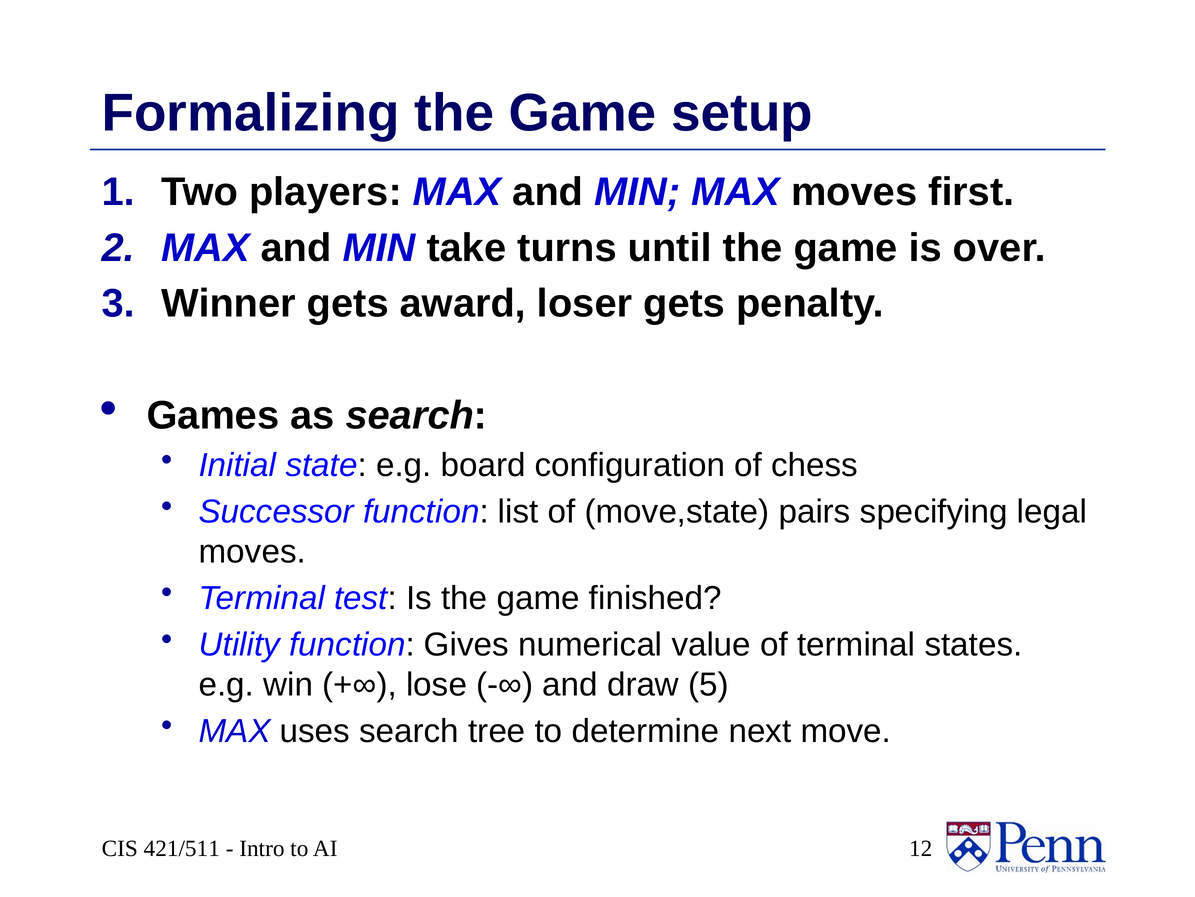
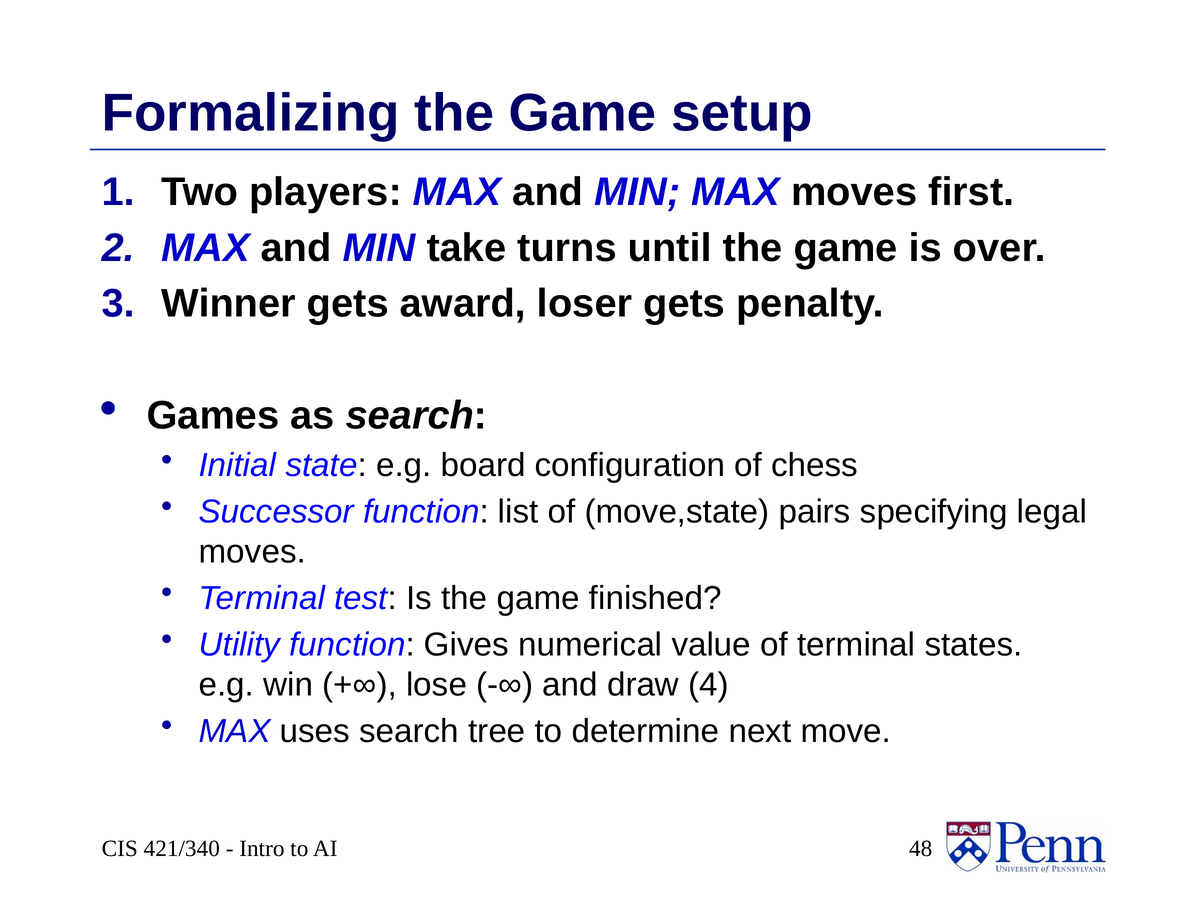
5: 5 -> 4
421/511: 421/511 -> 421/340
12: 12 -> 48
